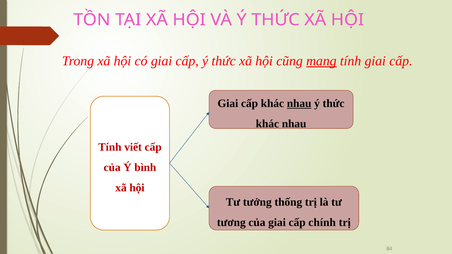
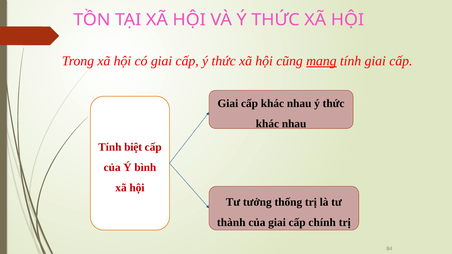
nhau at (299, 104) underline: present -> none
viết: viết -> biệt
tương: tương -> thành
